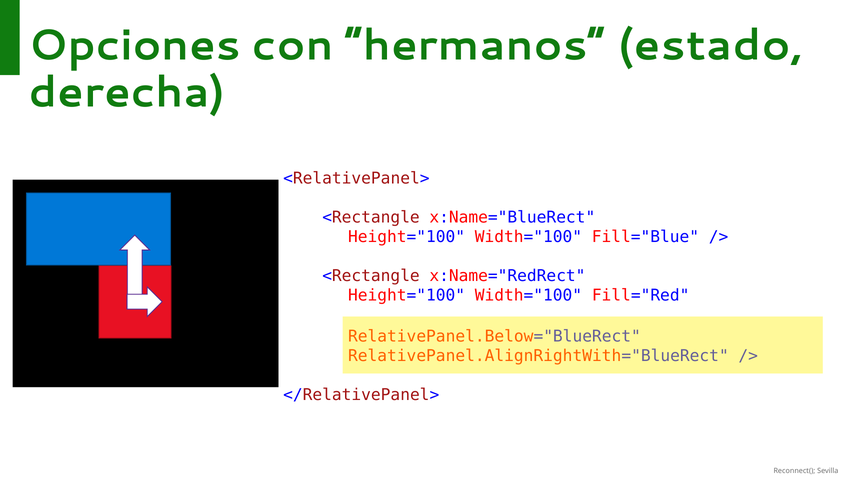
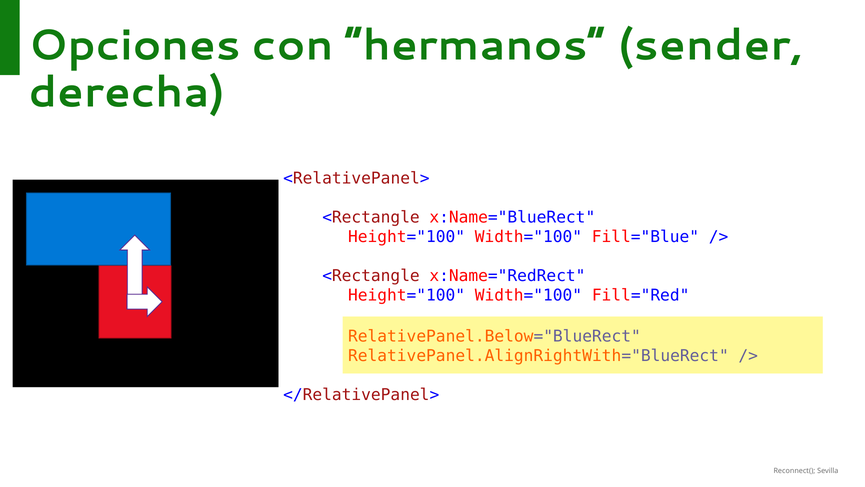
estado: estado -> sender
